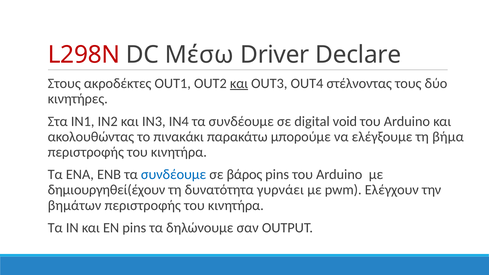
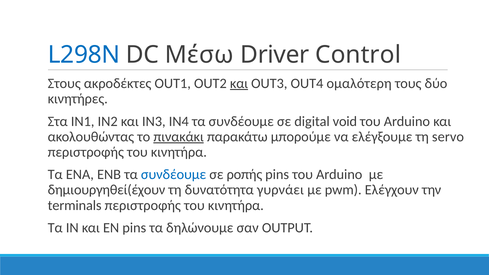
L298N colour: red -> blue
Declare: Declare -> Control
στέλνοντας: στέλνοντας -> ομαλότερη
πινακάκι underline: none -> present
βήμα: βήμα -> servo
βάρος: βάρος -> ροπής
βημάτων: βημάτων -> terminals
